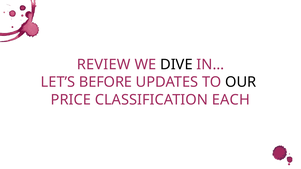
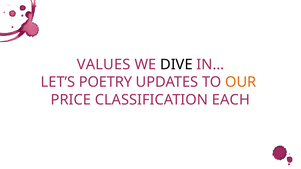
REVIEW: REVIEW -> VALUES
BEFORE: BEFORE -> POETRY
OUR colour: black -> orange
